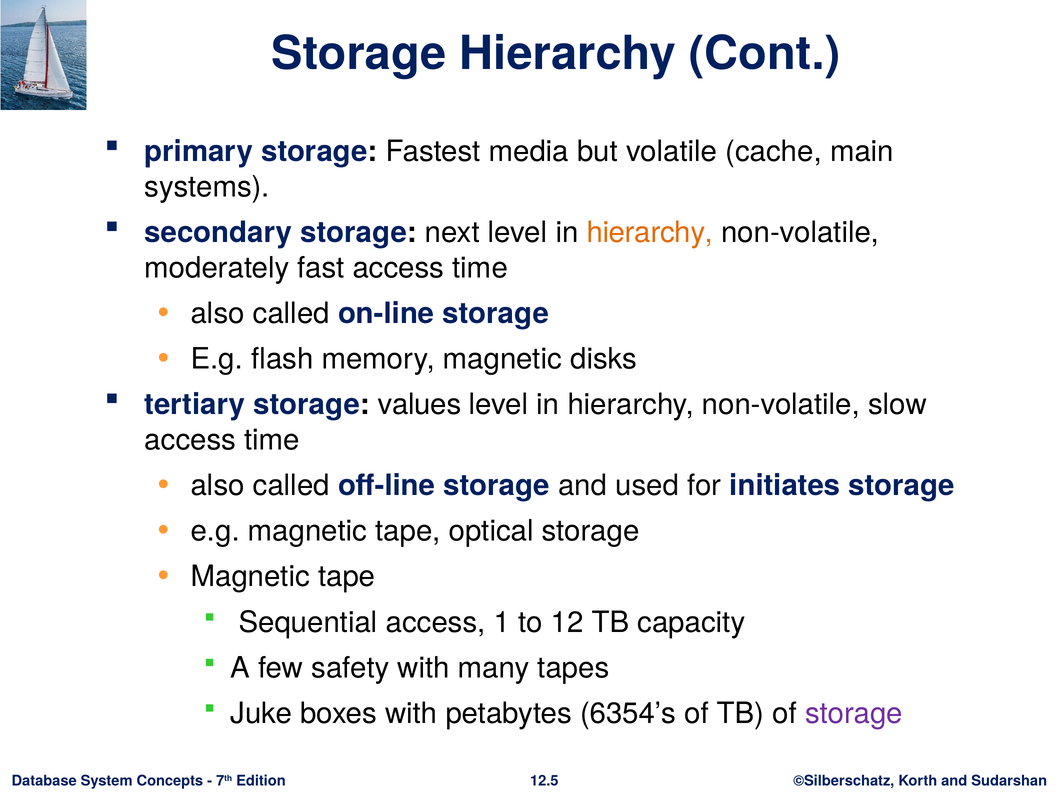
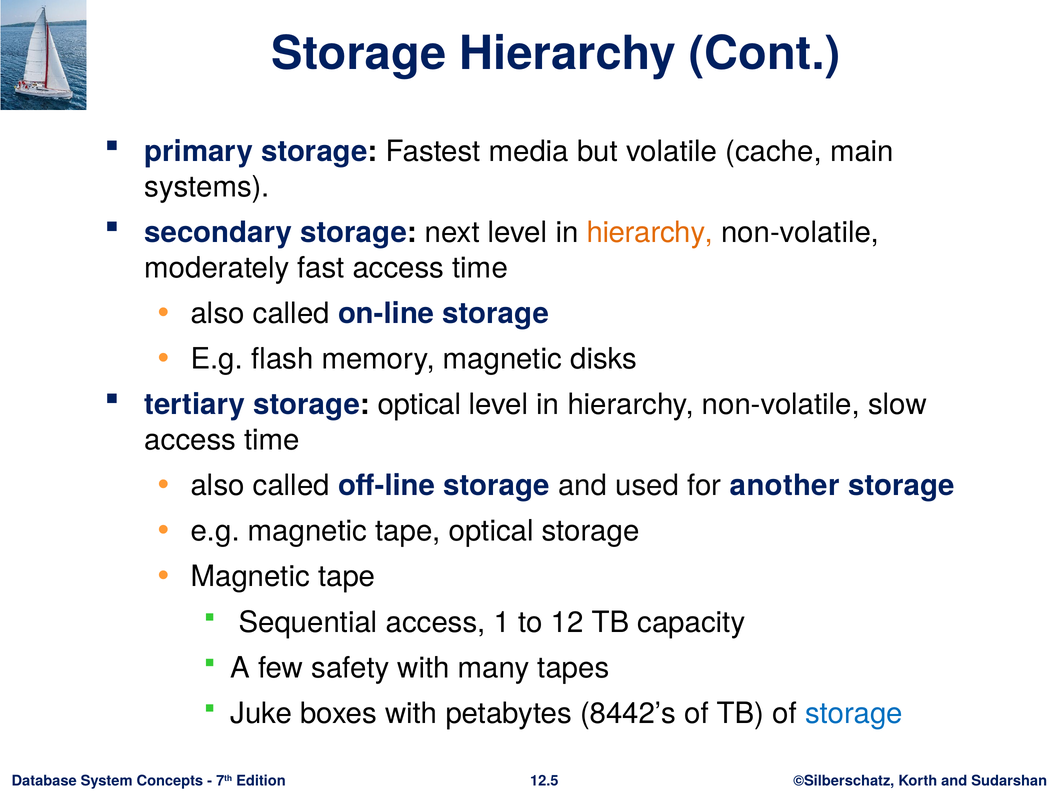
storage values: values -> optical
initiates: initiates -> another
6354’s: 6354’s -> 8442’s
storage at (854, 713) colour: purple -> blue
